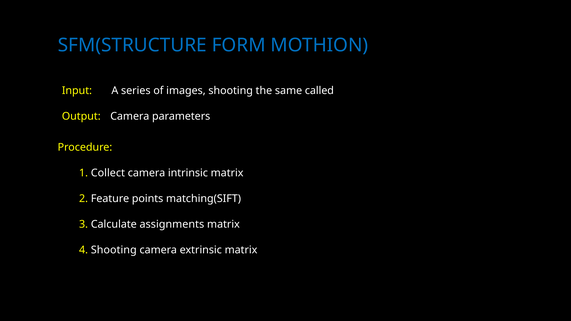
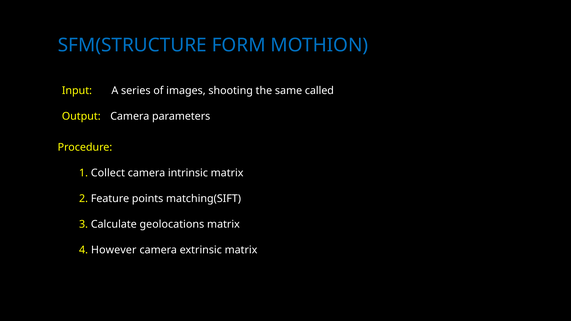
assignments: assignments -> geolocations
4 Shooting: Shooting -> However
